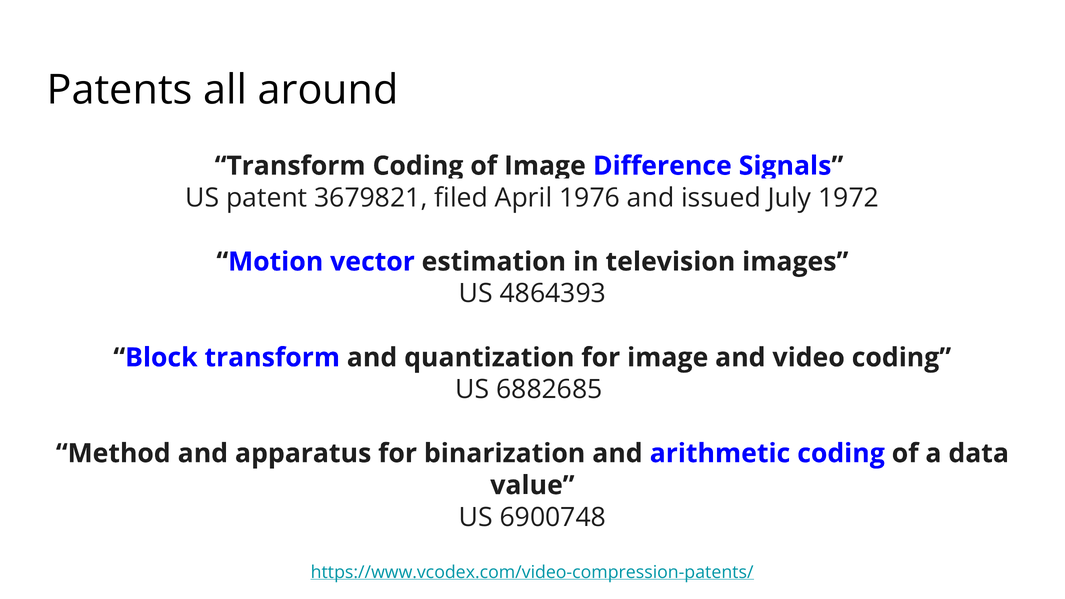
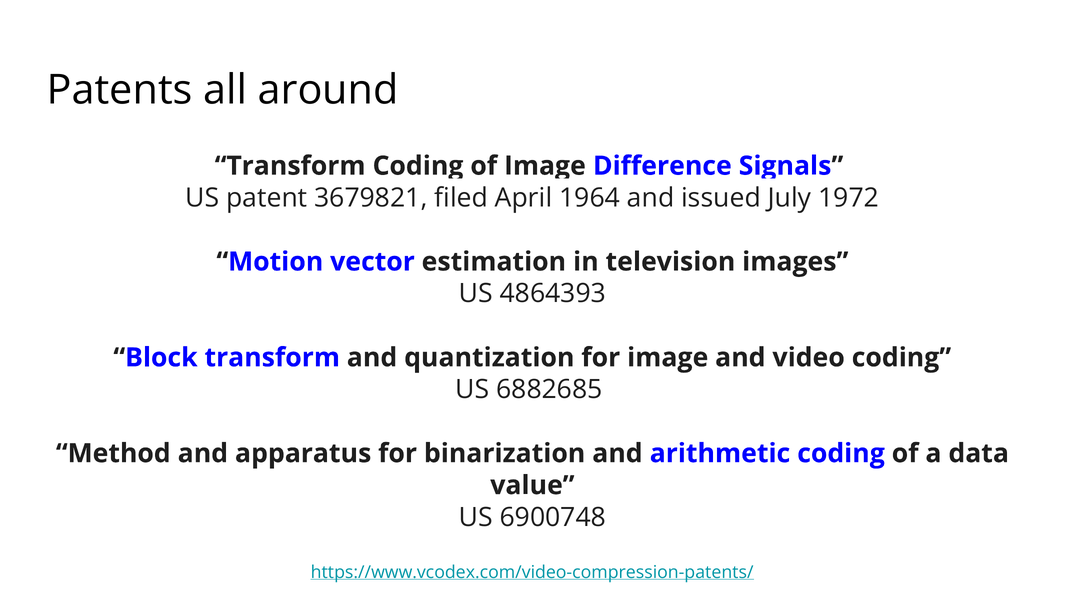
1976: 1976 -> 1964
